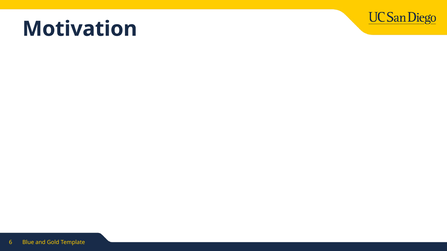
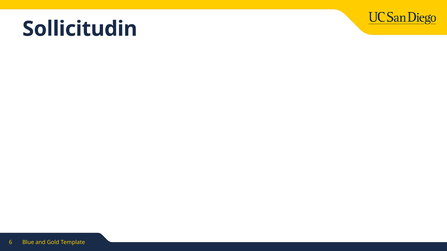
Motivation: Motivation -> Sollicitudin
